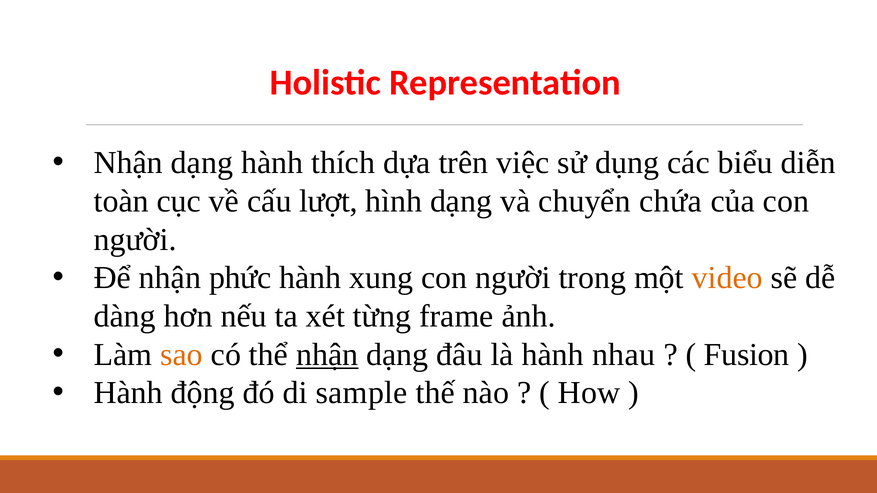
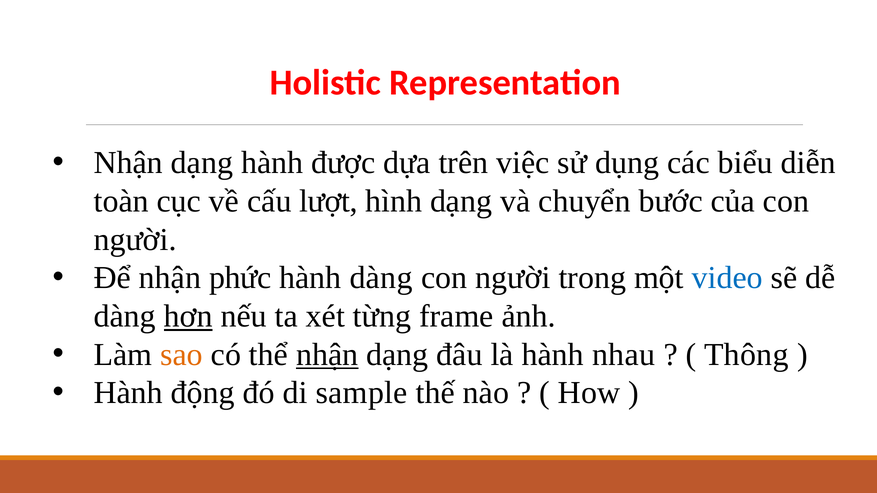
thích: thích -> được
chứa: chứa -> bước
hành xung: xung -> dàng
video colour: orange -> blue
hơn underline: none -> present
Fusion: Fusion -> Thông
